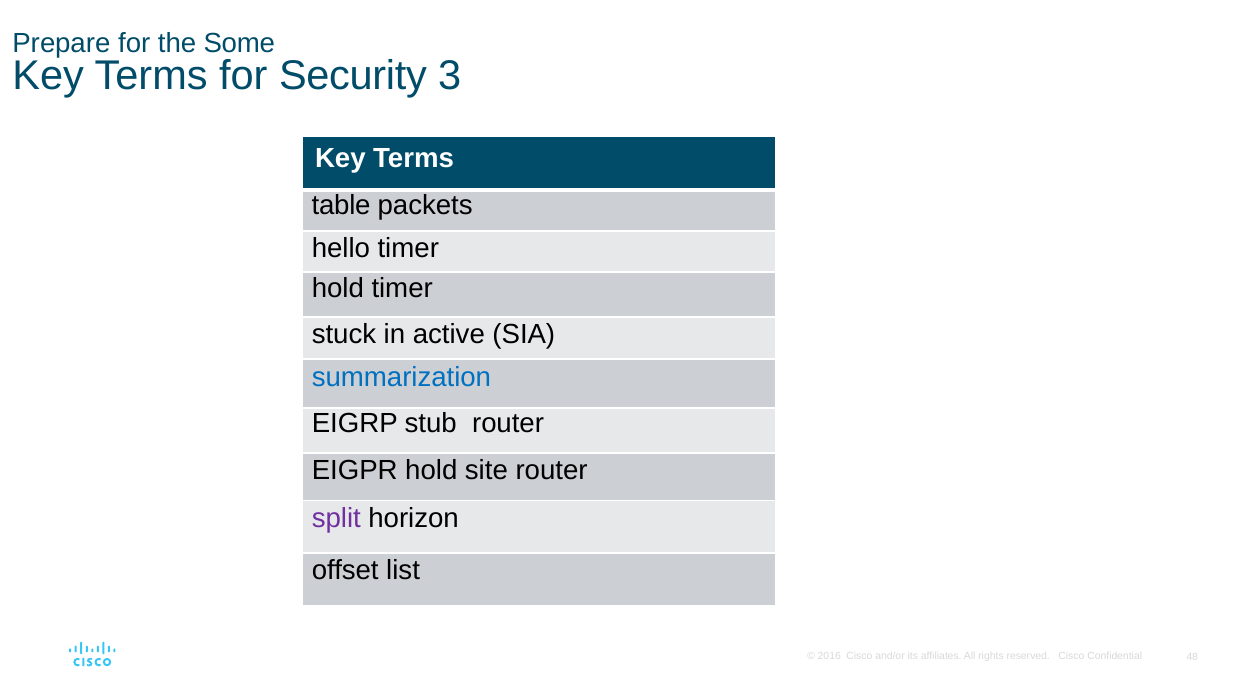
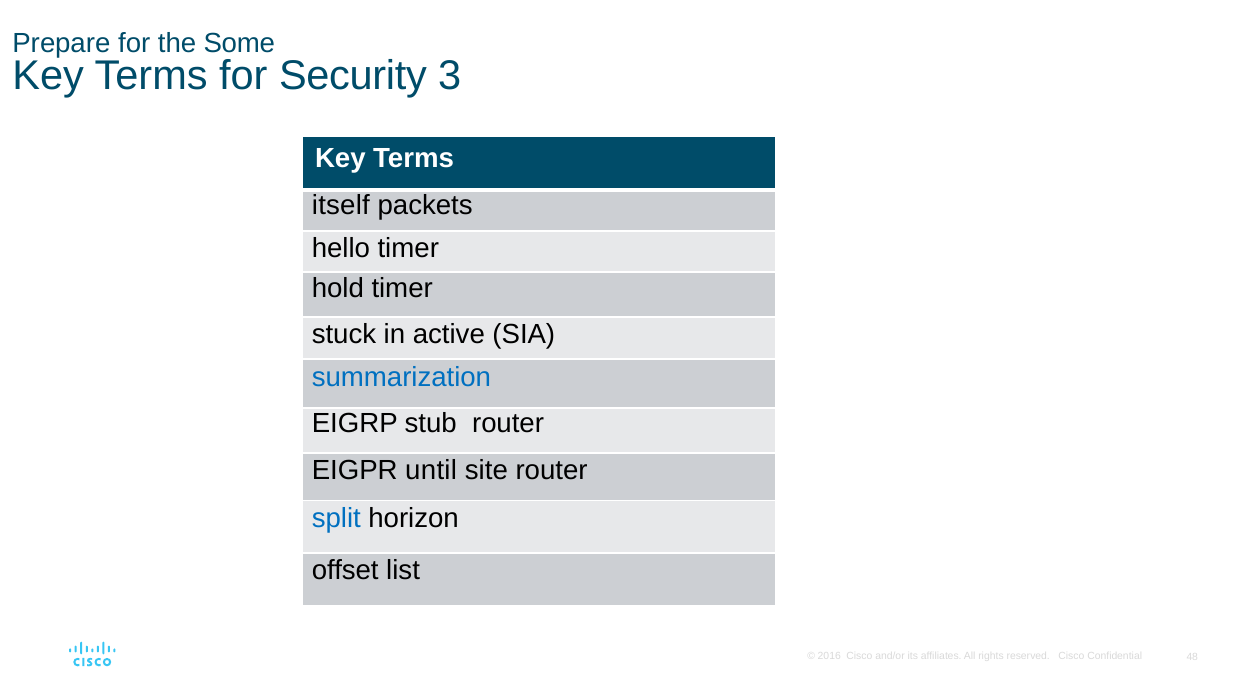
table: table -> itself
EIGPR hold: hold -> until
split colour: purple -> blue
